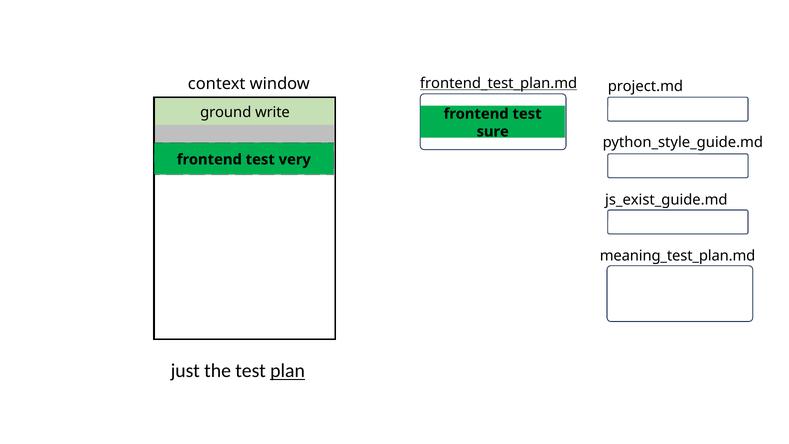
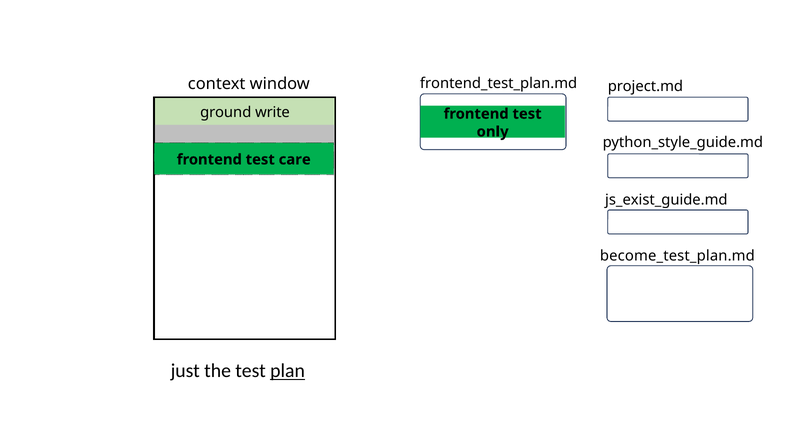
frontend_test_plan.md underline: present -> none
sure: sure -> only
very: very -> care
meaning_test_plan.md: meaning_test_plan.md -> become_test_plan.md
